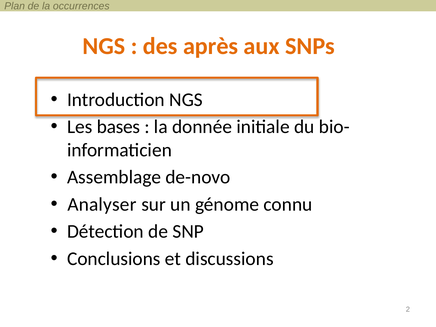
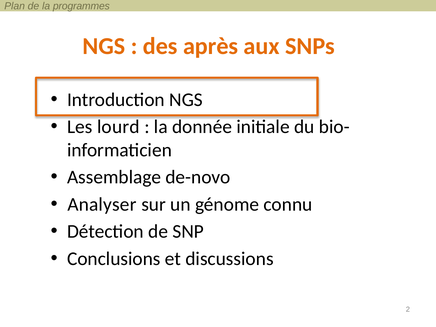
occurrences: occurrences -> programmes
bases: bases -> lourd
